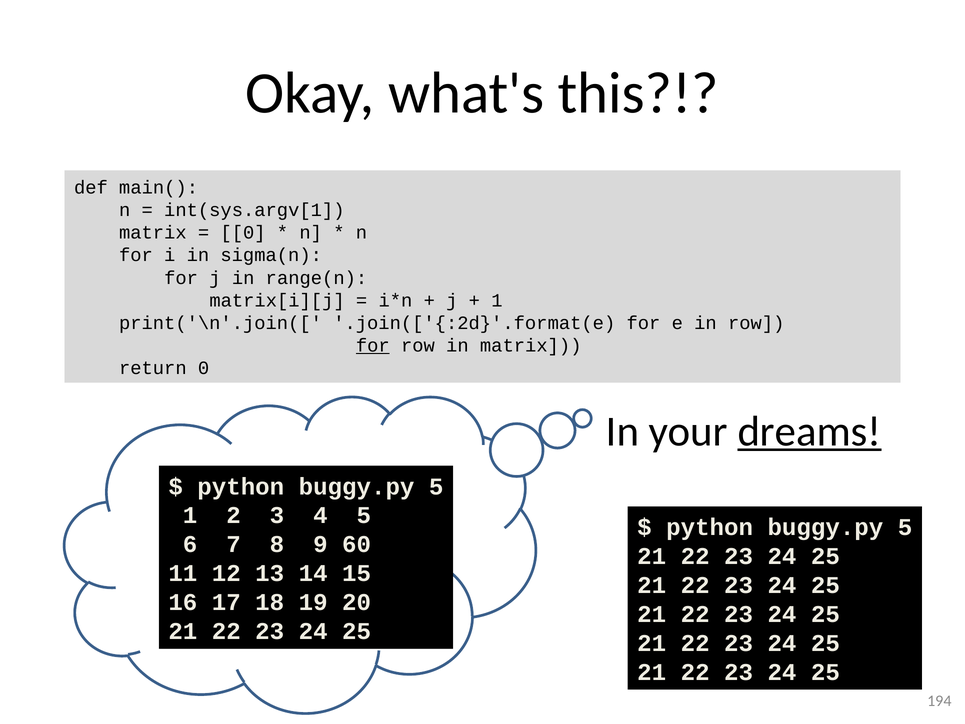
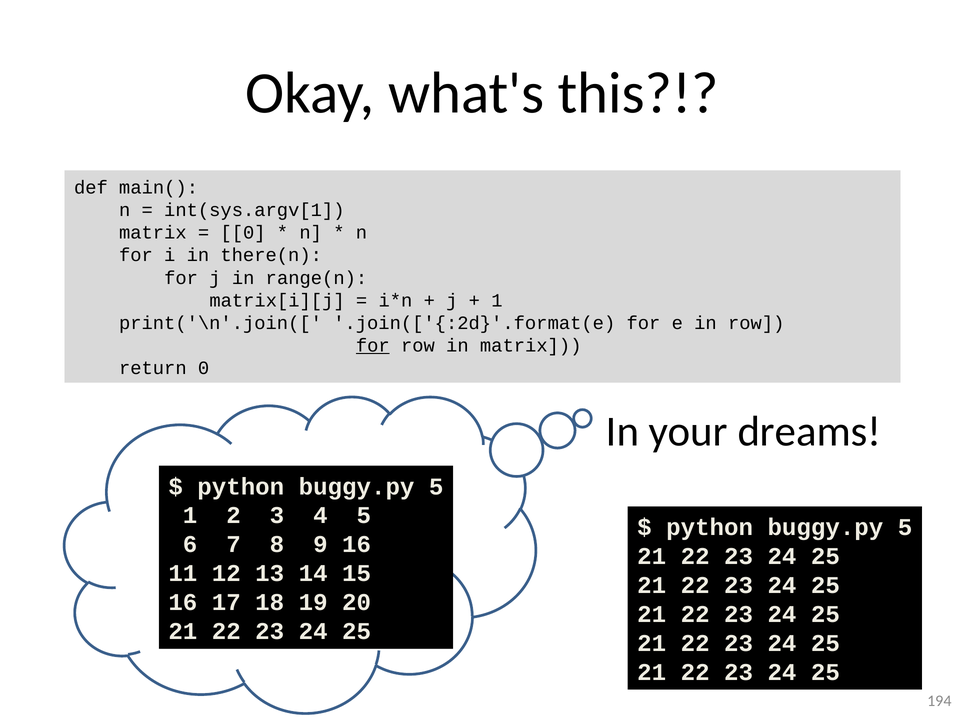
sigma(n: sigma(n -> there(n
dreams underline: present -> none
9 60: 60 -> 16
